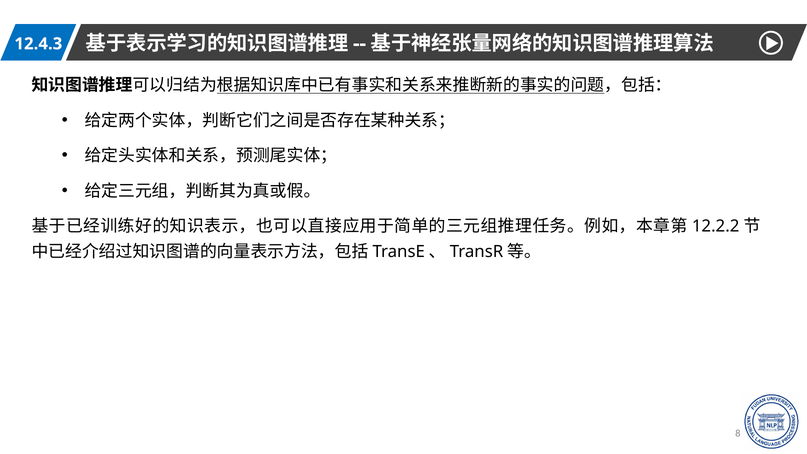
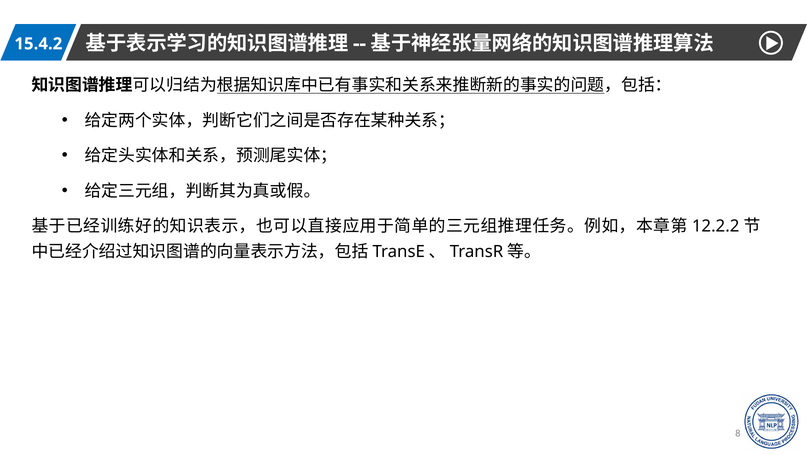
12.4.3: 12.4.3 -> 15.4.2
